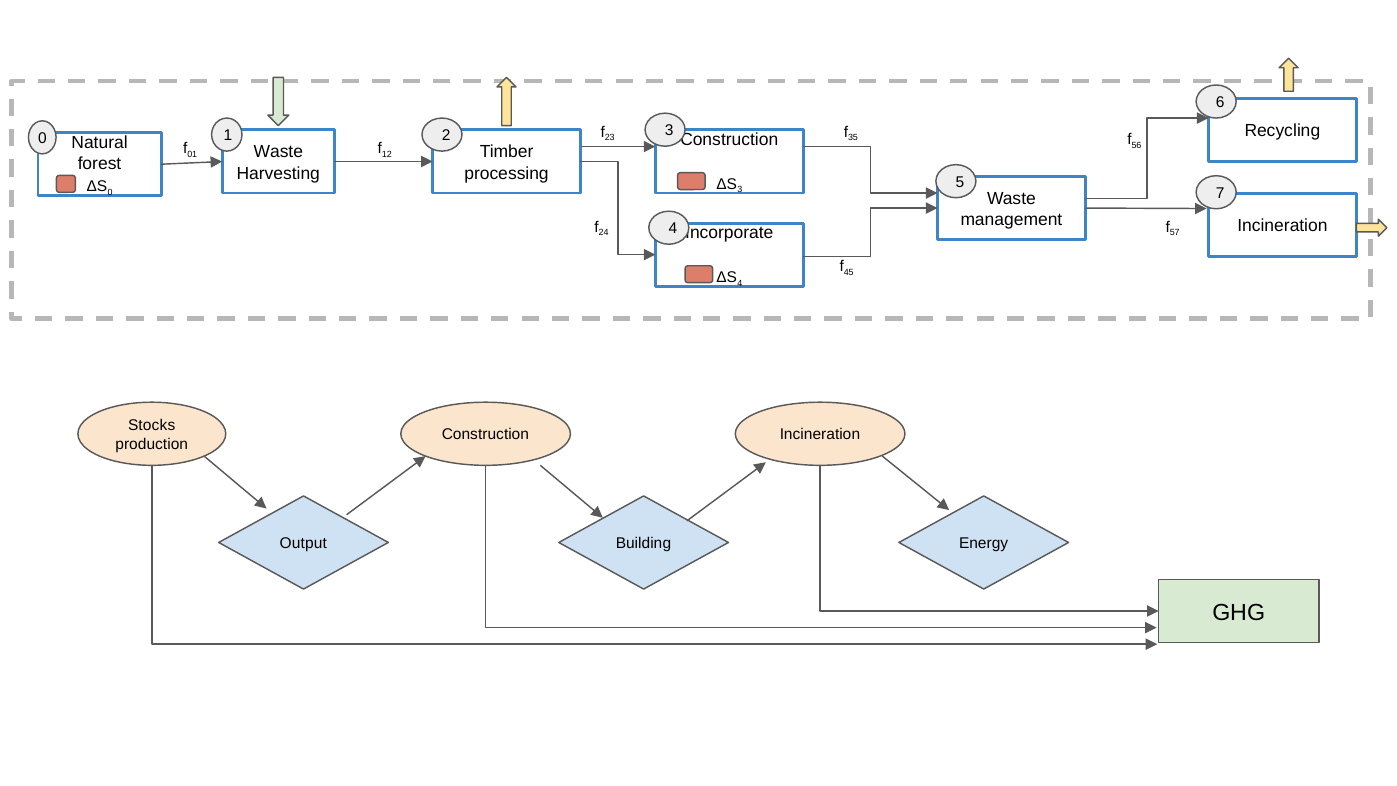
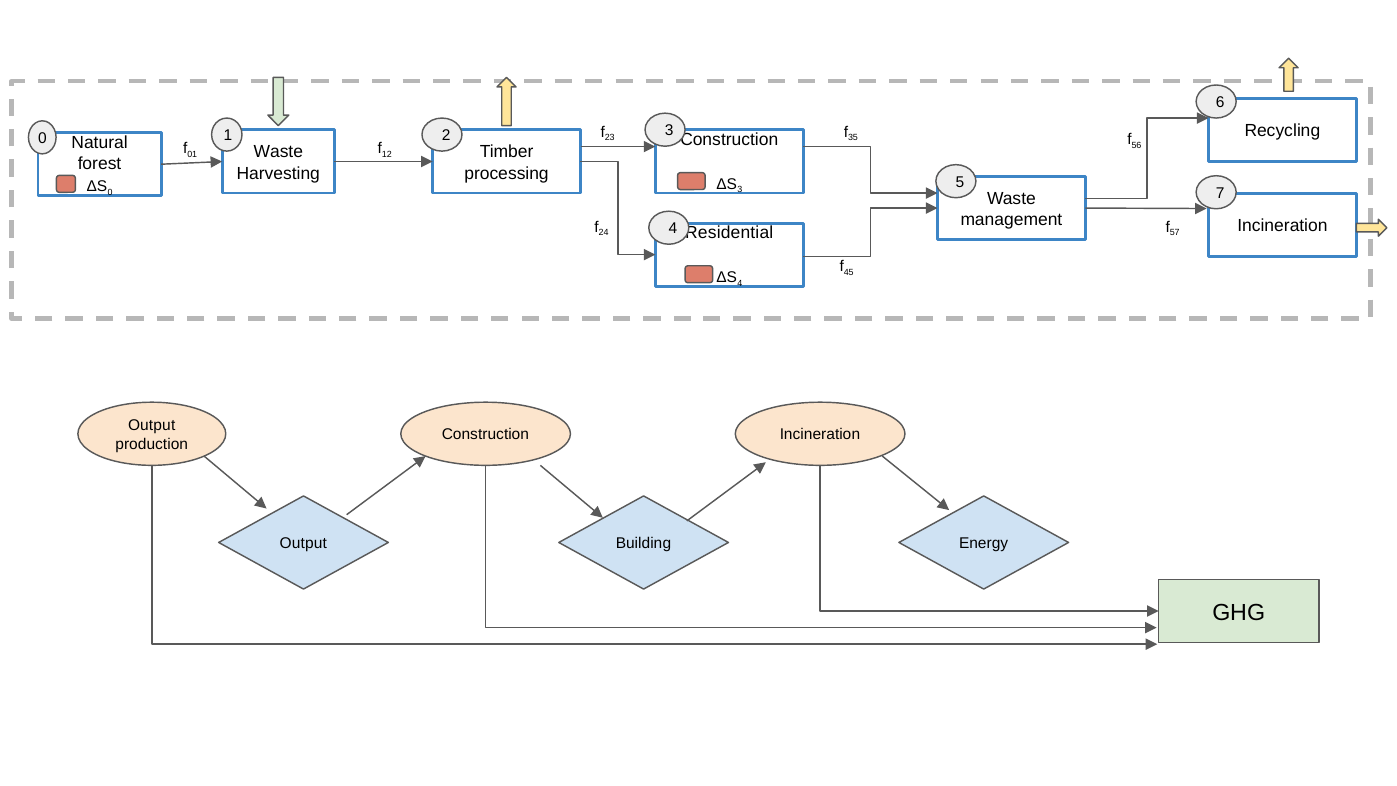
Incorporate: Incorporate -> Residential
Stocks at (152, 425): Stocks -> Output
